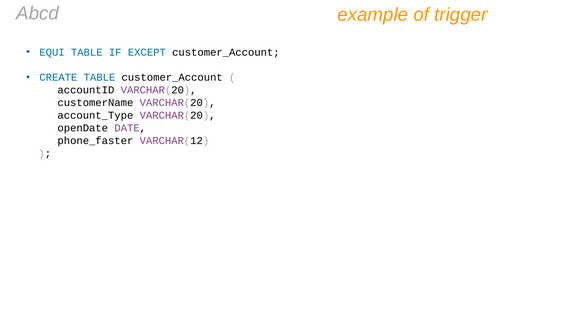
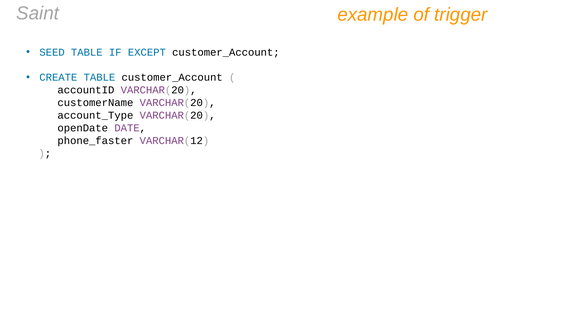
Abcd: Abcd -> Saint
EQUI: EQUI -> SEED
